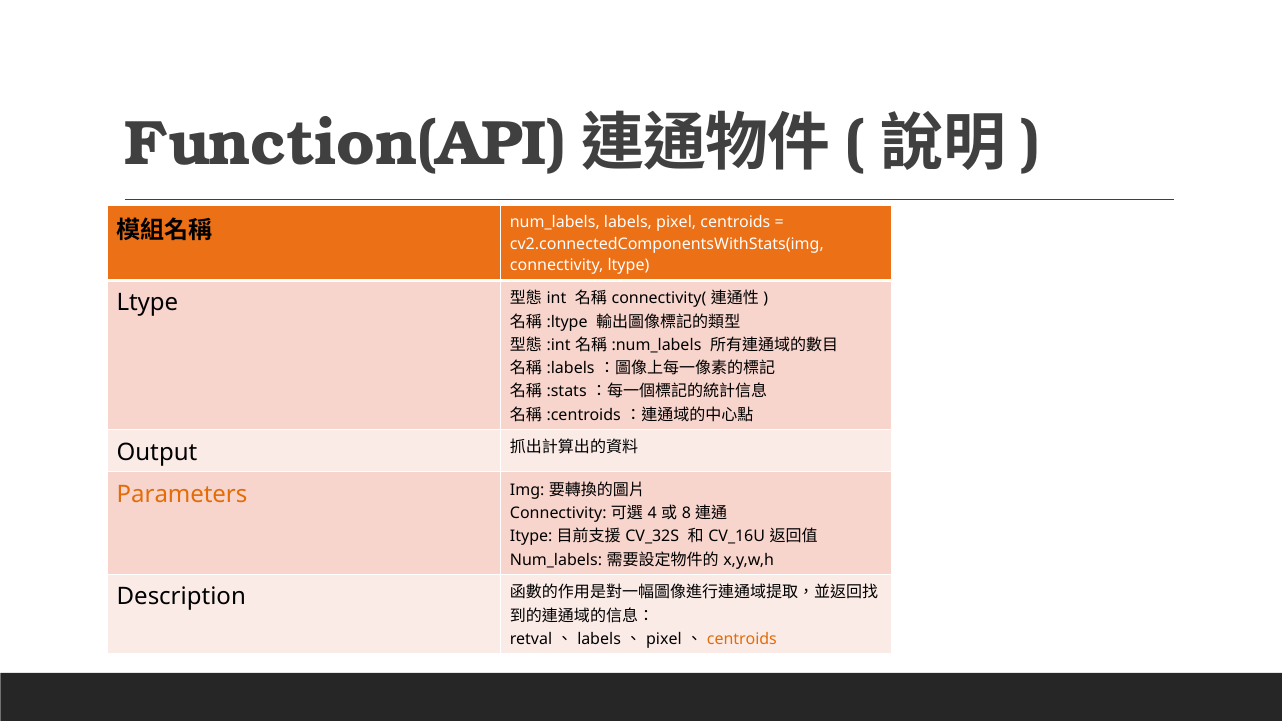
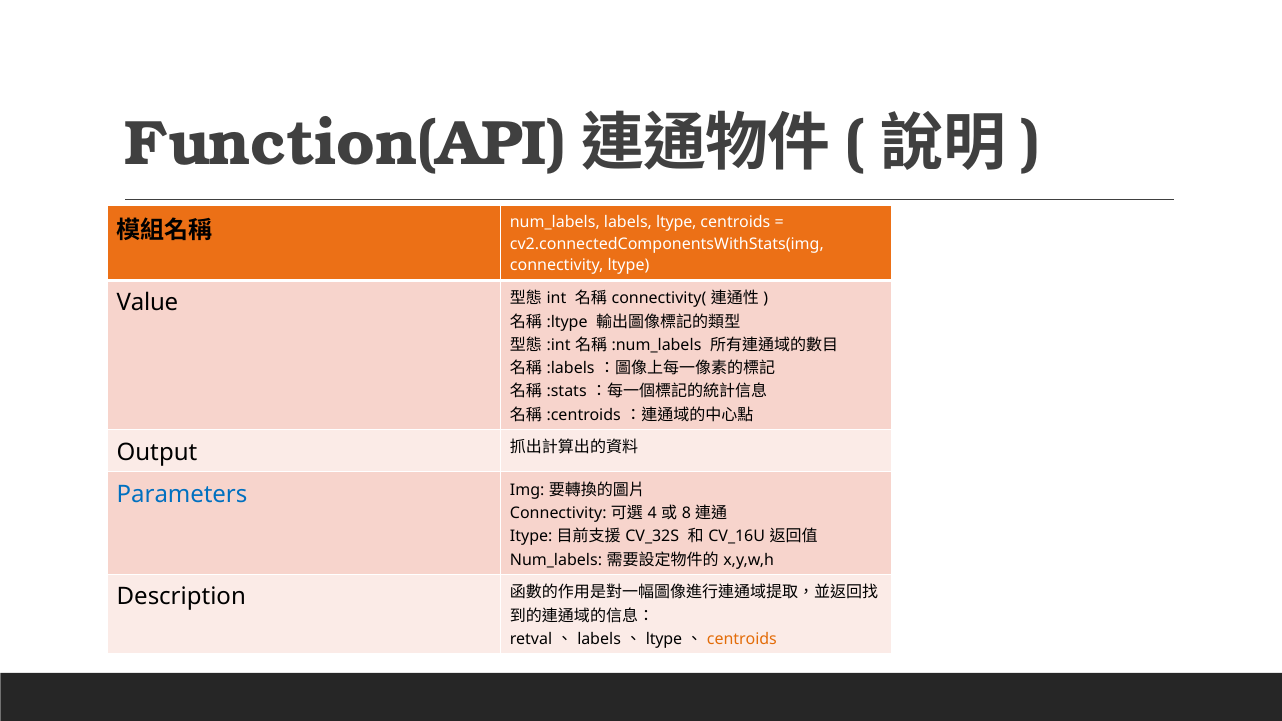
labels pixel: pixel -> ltype
Ltype at (147, 303): Ltype -> Value
Parameters colour: orange -> blue
pixel at (664, 639): pixel -> ltype
